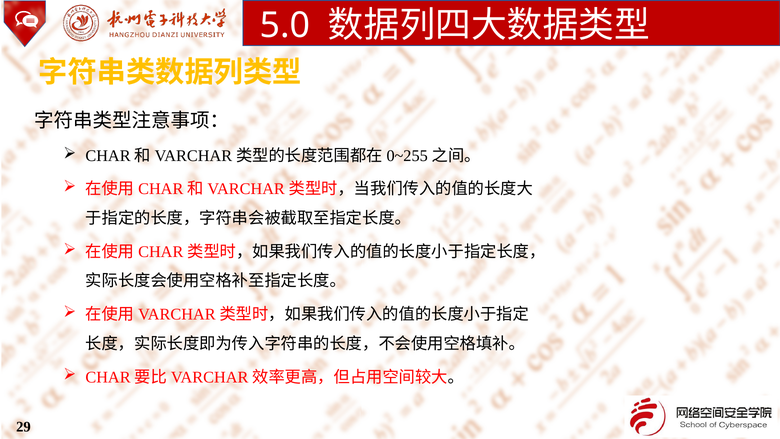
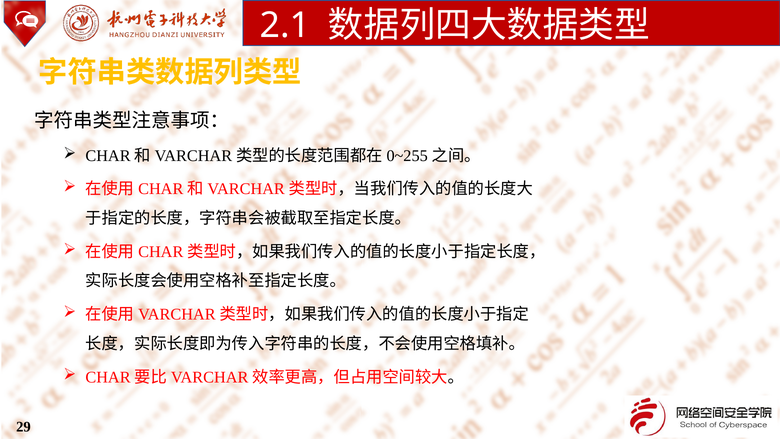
5.0: 5.0 -> 2.1
